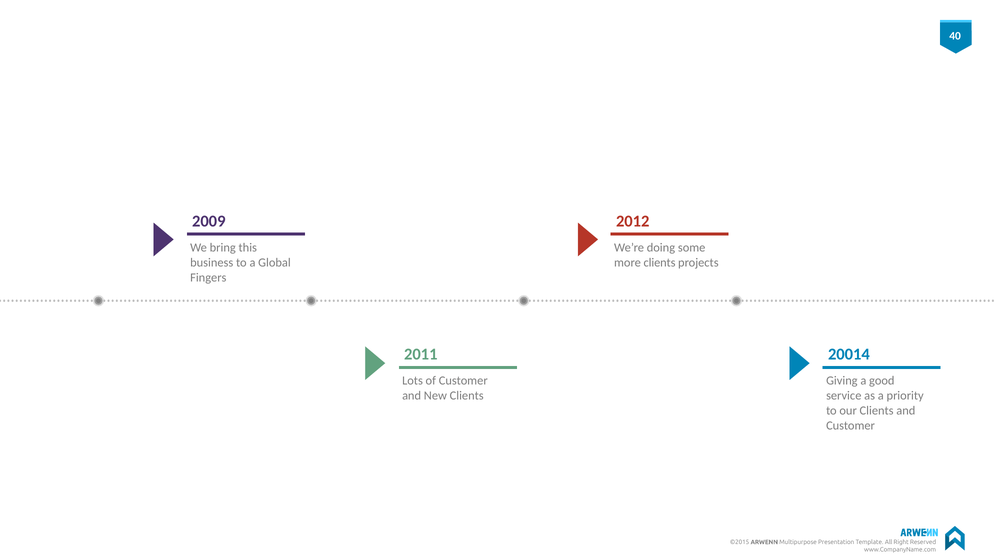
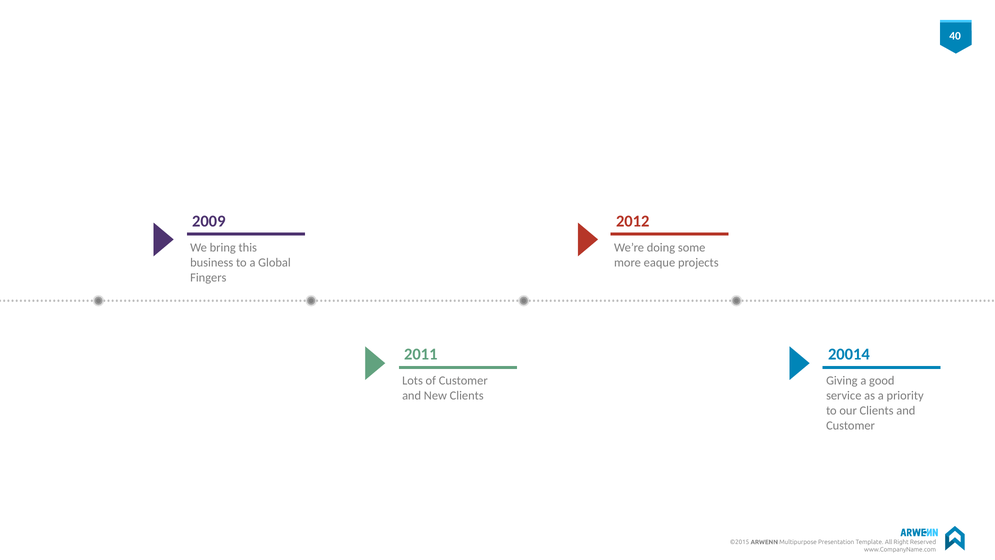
more clients: clients -> eaque
